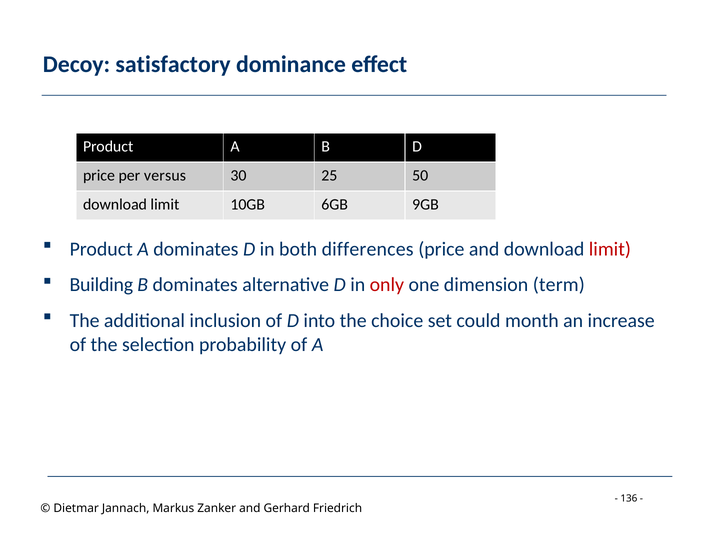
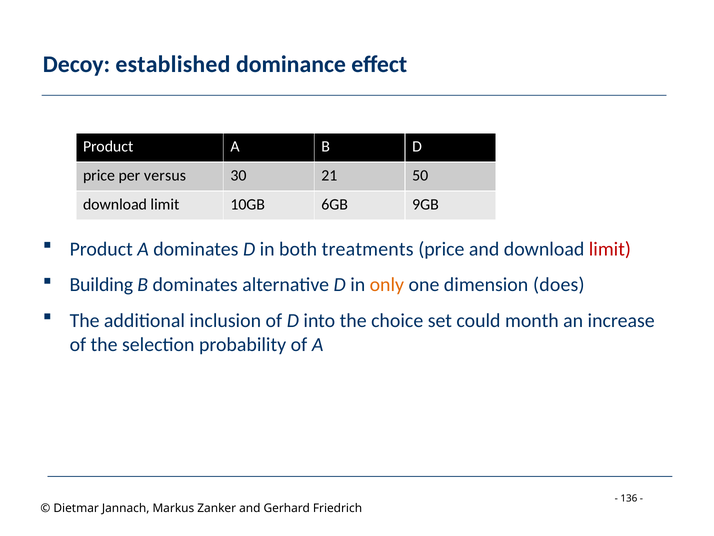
satisfactory: satisfactory -> established
25: 25 -> 21
differences: differences -> treatments
only colour: red -> orange
term: term -> does
